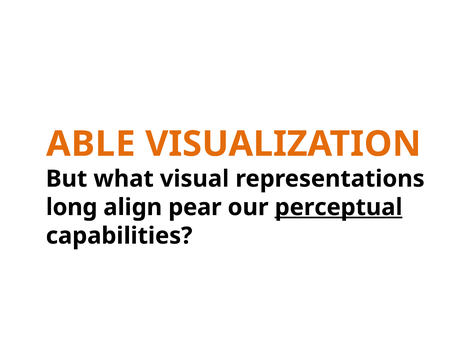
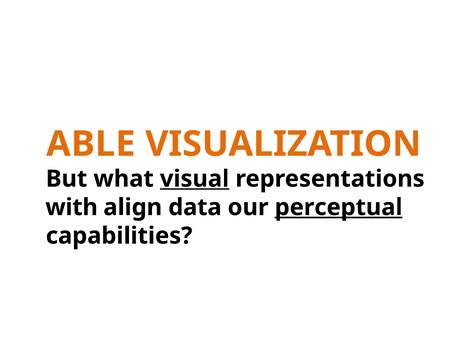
visual underline: none -> present
long: long -> with
pear: pear -> data
